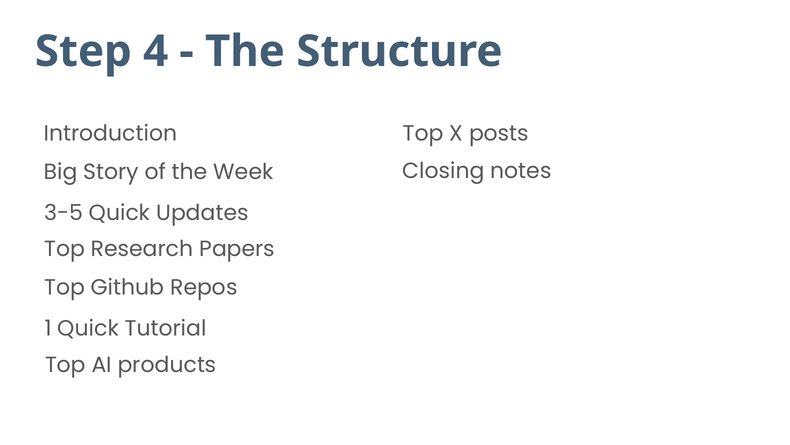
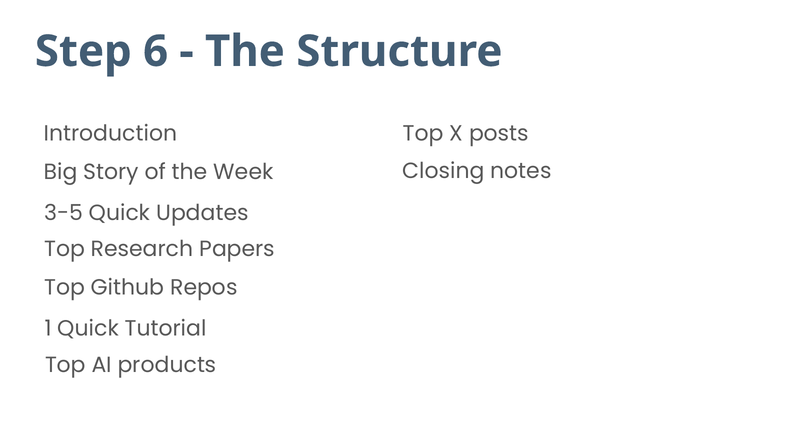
4: 4 -> 6
